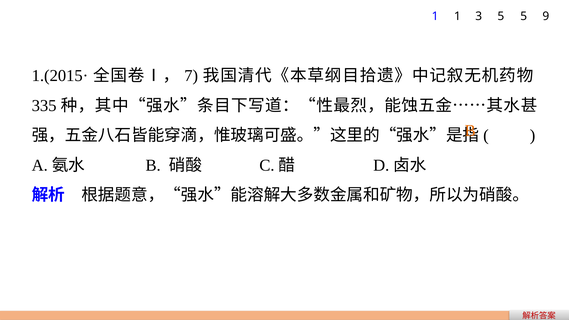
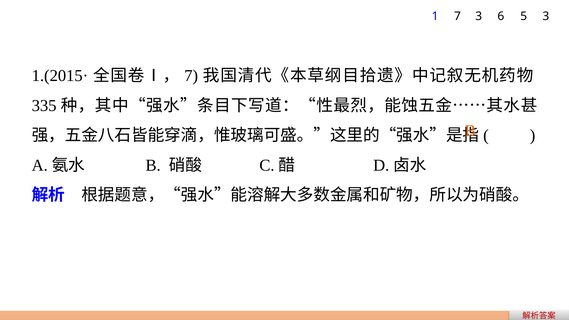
1 1: 1 -> 7
3 5: 5 -> 6
5 9: 9 -> 3
